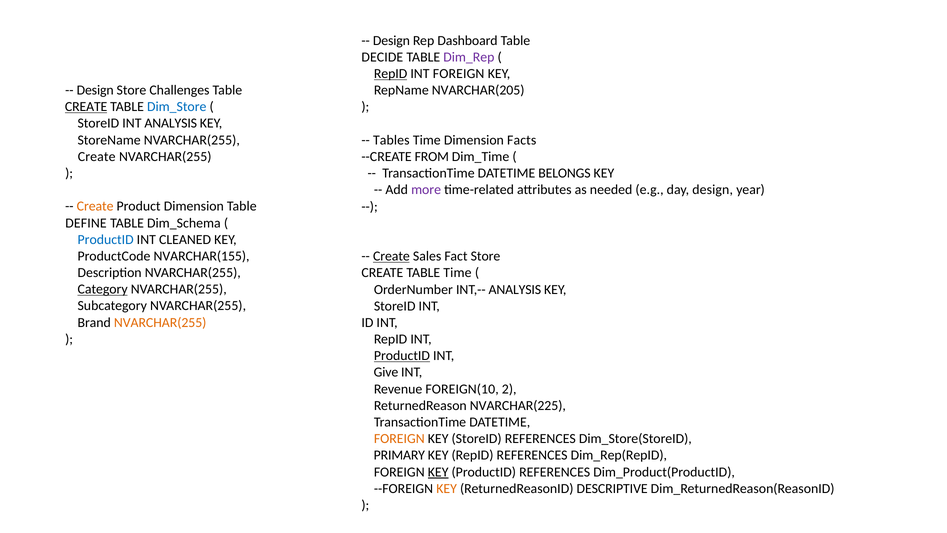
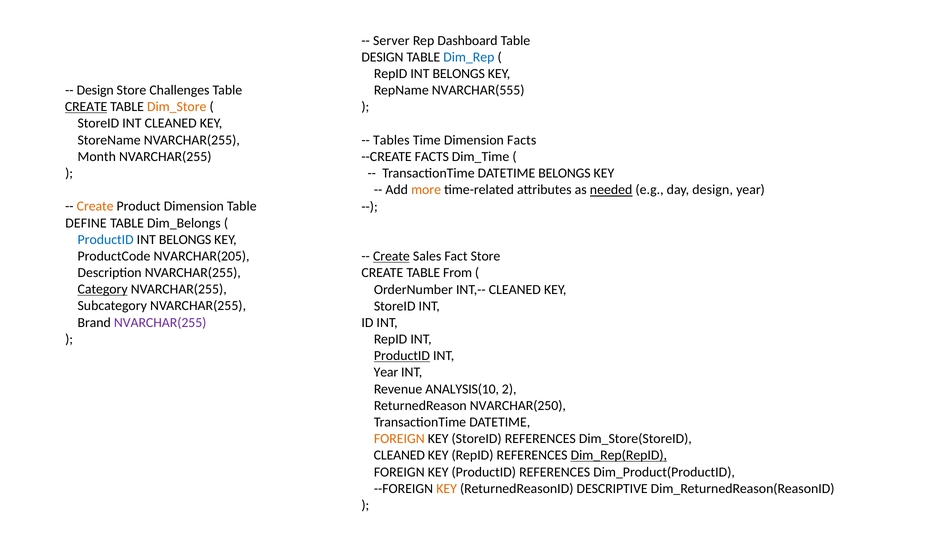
Design at (391, 41): Design -> Server
DECIDE at (382, 57): DECIDE -> DESIGN
Dim_Rep colour: purple -> blue
RepID at (391, 74) underline: present -> none
FOREIGN at (459, 74): FOREIGN -> BELONGS
NVARCHAR(205: NVARCHAR(205 -> NVARCHAR(555
Dim_Store colour: blue -> orange
INT ANALYSIS: ANALYSIS -> CLEANED
Create at (97, 157): Create -> Month
--CREATE FROM: FROM -> FACTS
more colour: purple -> orange
needed underline: none -> present
Dim_Schema: Dim_Schema -> Dim_Belongs
CLEANED at (185, 239): CLEANED -> BELONGS
NVARCHAR(155: NVARCHAR(155 -> NVARCHAR(205
TABLE Time: Time -> From
INT,-- ANALYSIS: ANALYSIS -> CLEANED
NVARCHAR(255 at (160, 322) colour: orange -> purple
Give at (386, 372): Give -> Year
FOREIGN(10: FOREIGN(10 -> ANALYSIS(10
NVARCHAR(225: NVARCHAR(225 -> NVARCHAR(250
PRIMARY at (399, 455): PRIMARY -> CLEANED
Dim_Rep(RepID underline: none -> present
KEY at (438, 472) underline: present -> none
